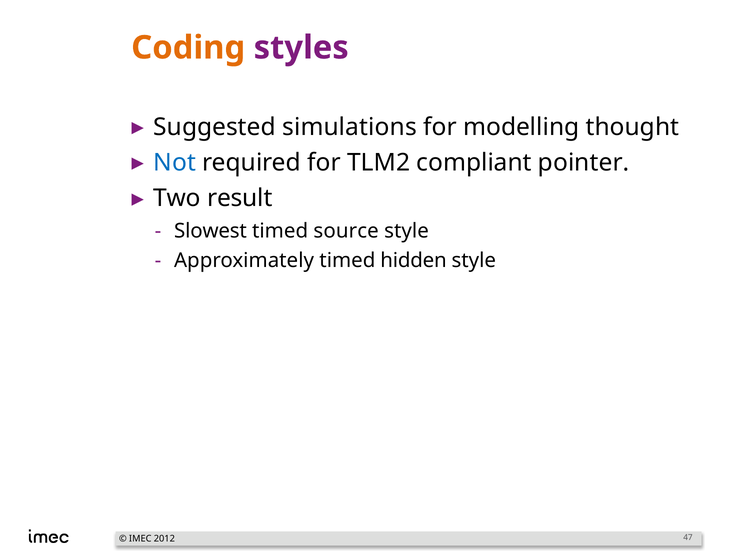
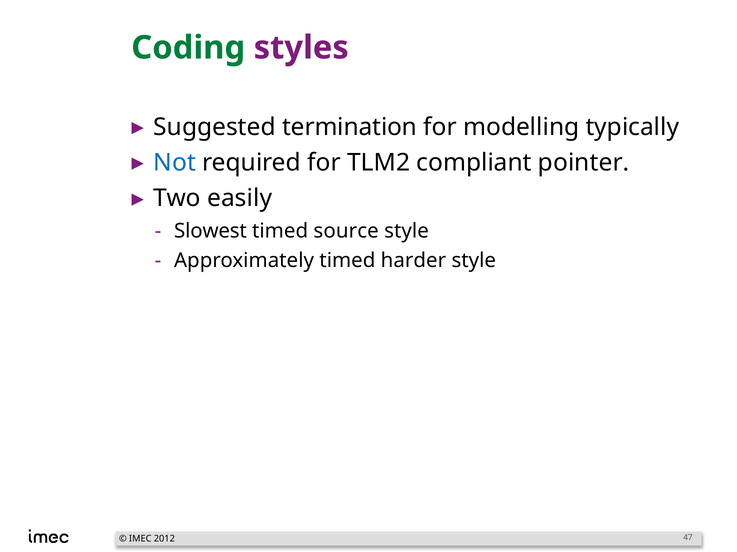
Coding colour: orange -> green
simulations: simulations -> termination
thought: thought -> typically
result: result -> easily
hidden: hidden -> harder
